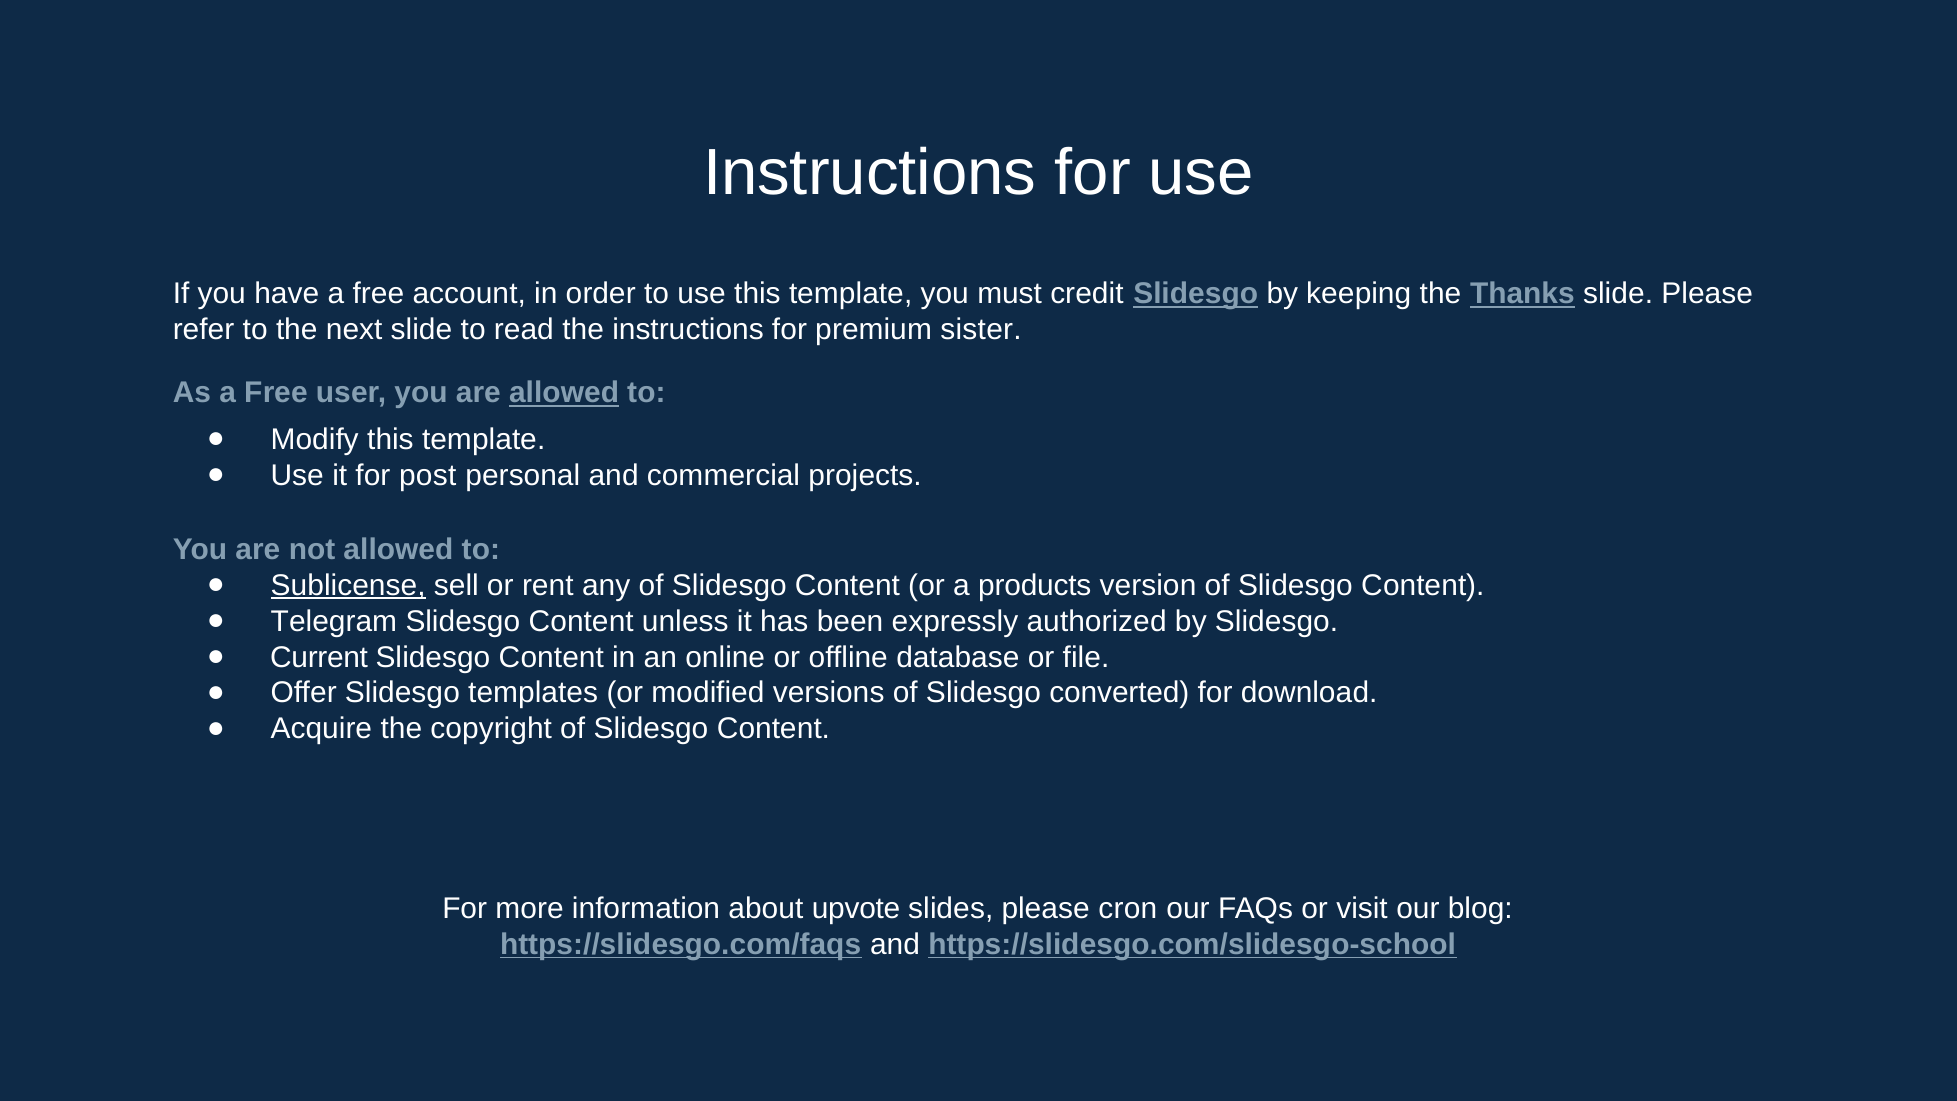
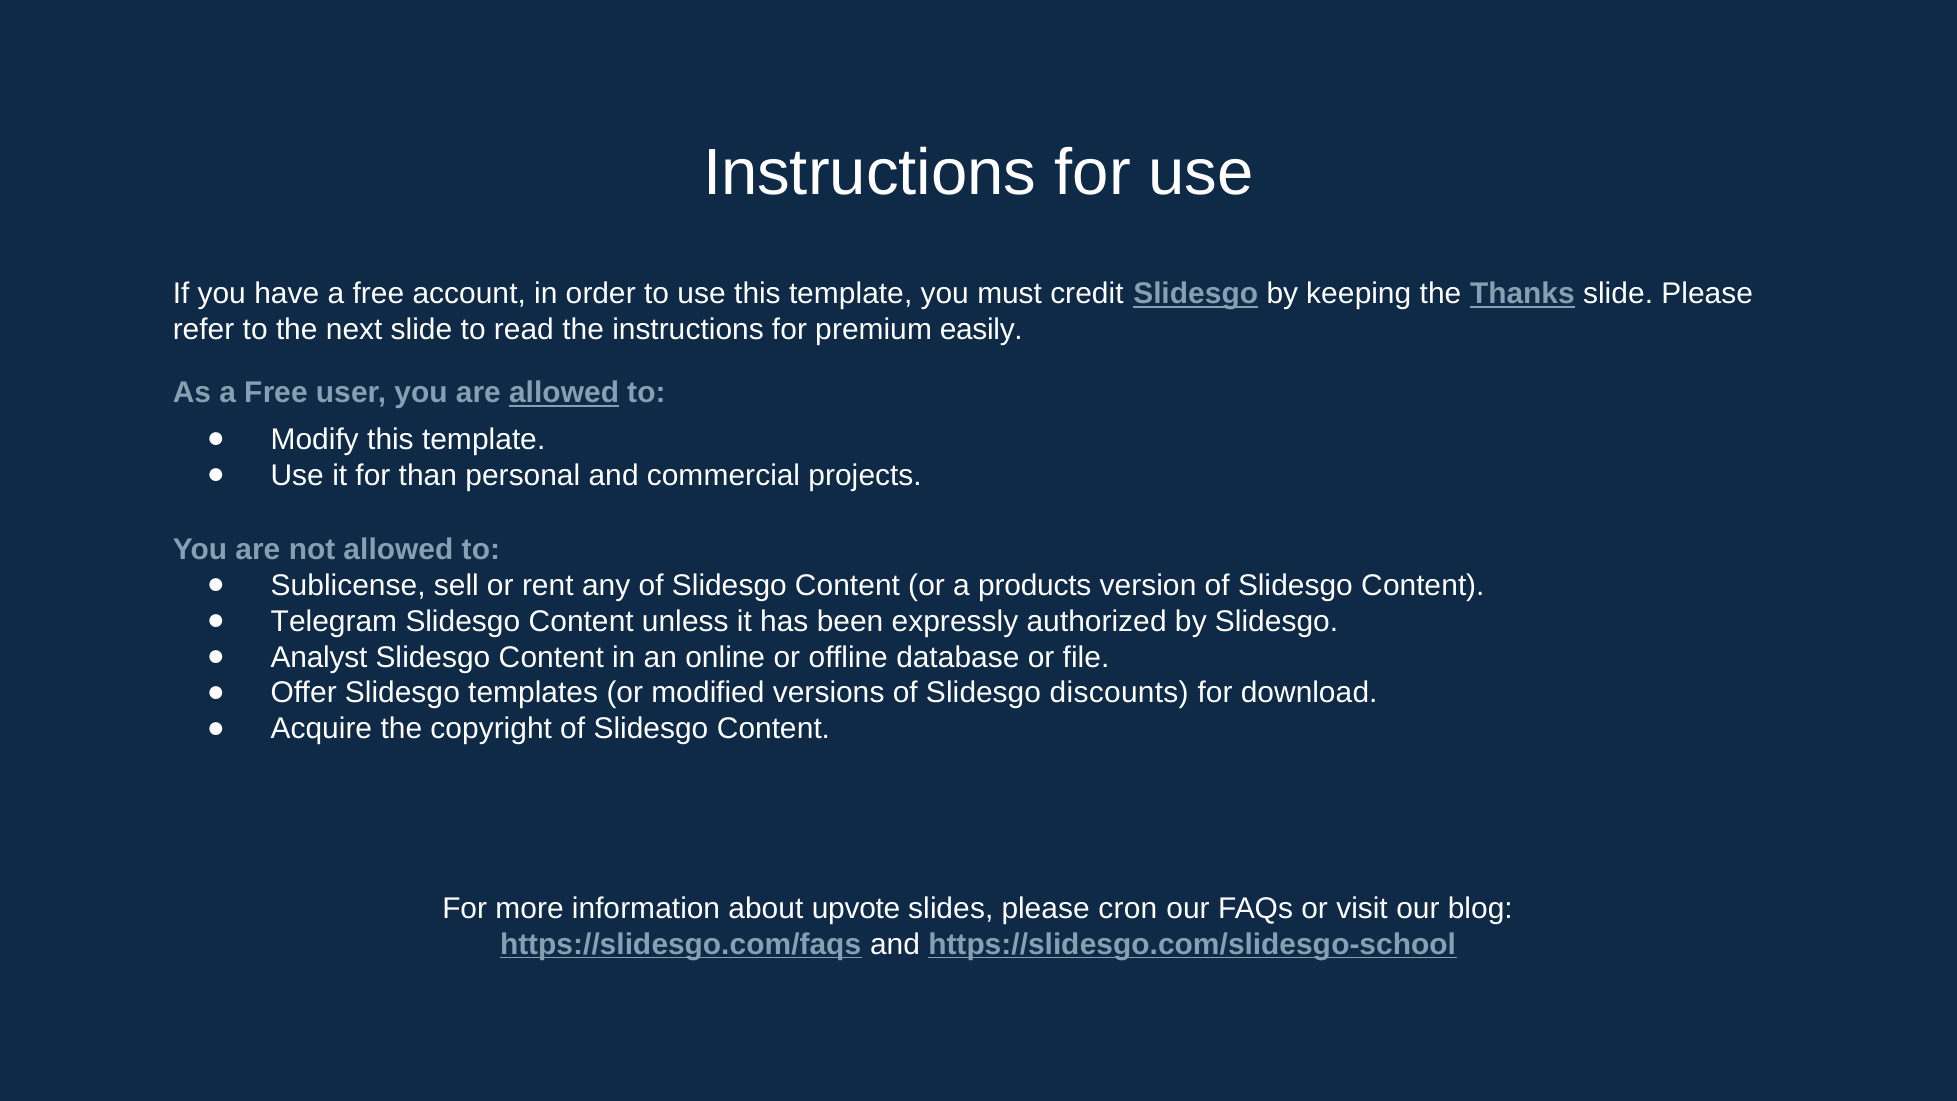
sister: sister -> easily
post: post -> than
Sublicense underline: present -> none
Current: Current -> Analyst
converted: converted -> discounts
